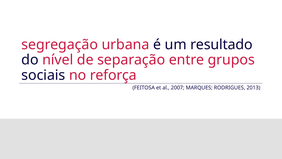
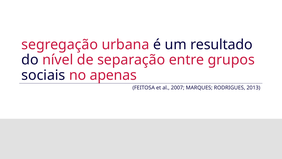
reforça: reforça -> apenas
